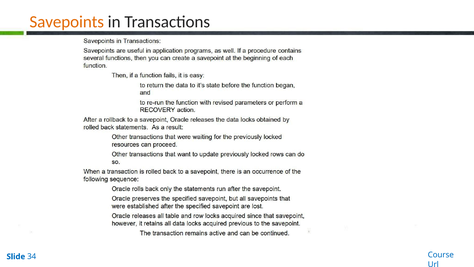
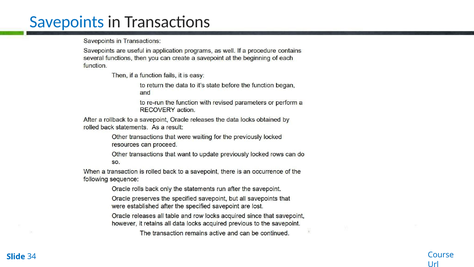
Savepoints colour: orange -> blue
